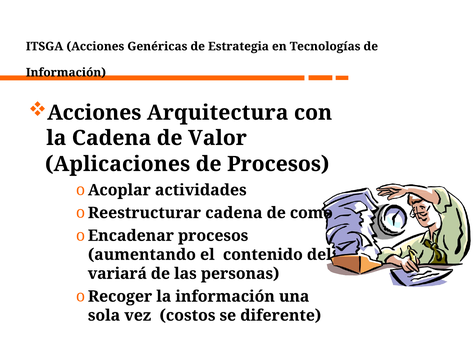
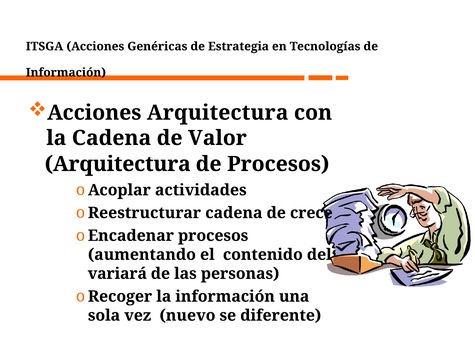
Aplicaciones at (118, 164): Aplicaciones -> Arquitectura
como: como -> crece
costos: costos -> nuevo
